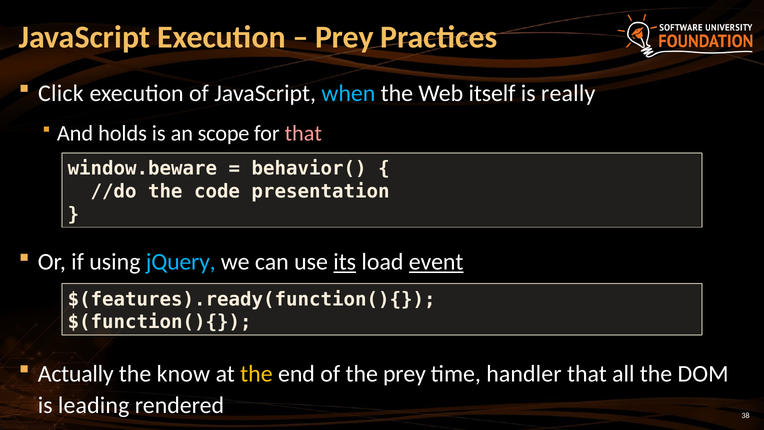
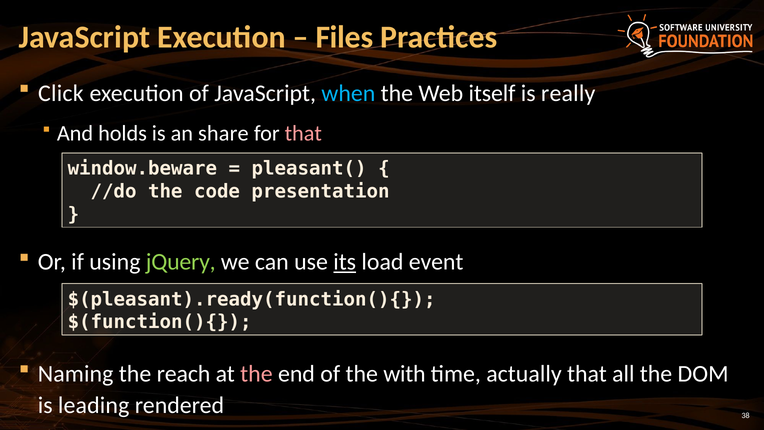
Prey at (345, 37): Prey -> Files
scope: scope -> share
behavior(: behavior( -> pleasant(
jQuery colour: light blue -> light green
event underline: present -> none
$(features).ready(function(){: $(features).ready(function(){ -> $(pleasant).ready(function(){
Actually: Actually -> Naming
know: know -> reach
the at (256, 374) colour: yellow -> pink
the prey: prey -> with
handler: handler -> actually
